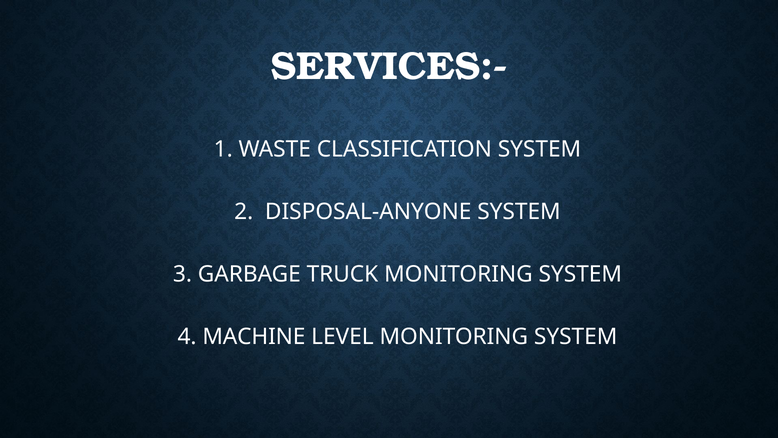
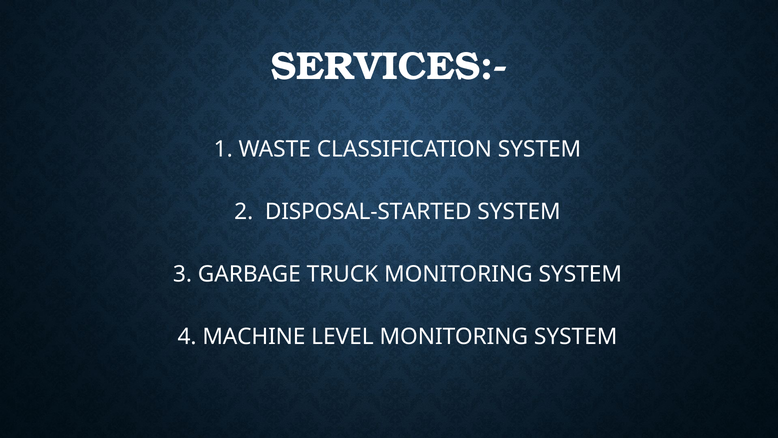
DISPOSAL-ANYONE: DISPOSAL-ANYONE -> DISPOSAL-STARTED
